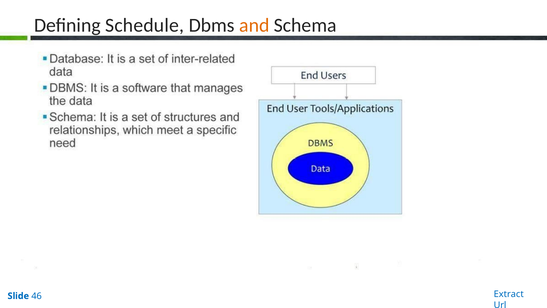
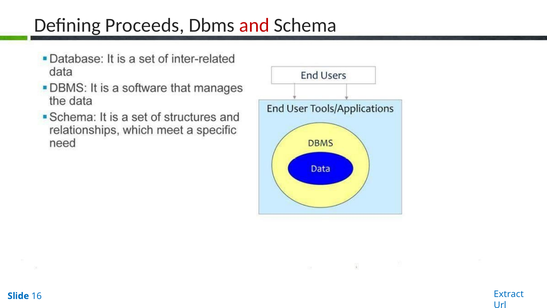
Schedule: Schedule -> Proceeds
and colour: orange -> red
46: 46 -> 16
